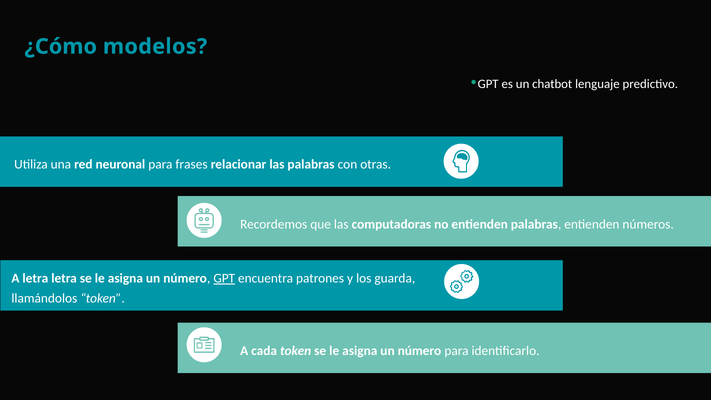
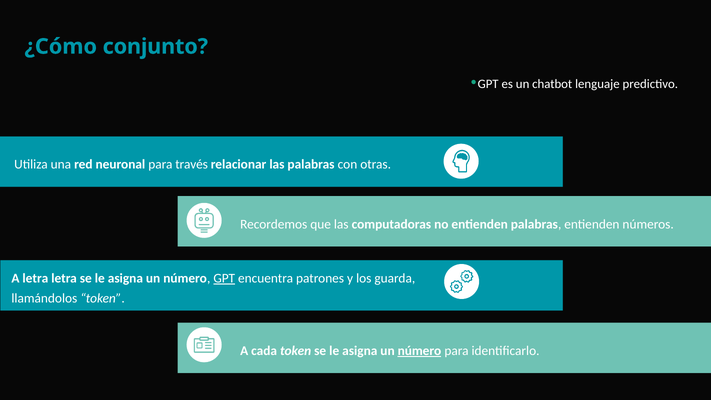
modelos: modelos -> conjunto
frases: frases -> través
número at (419, 351) underline: none -> present
